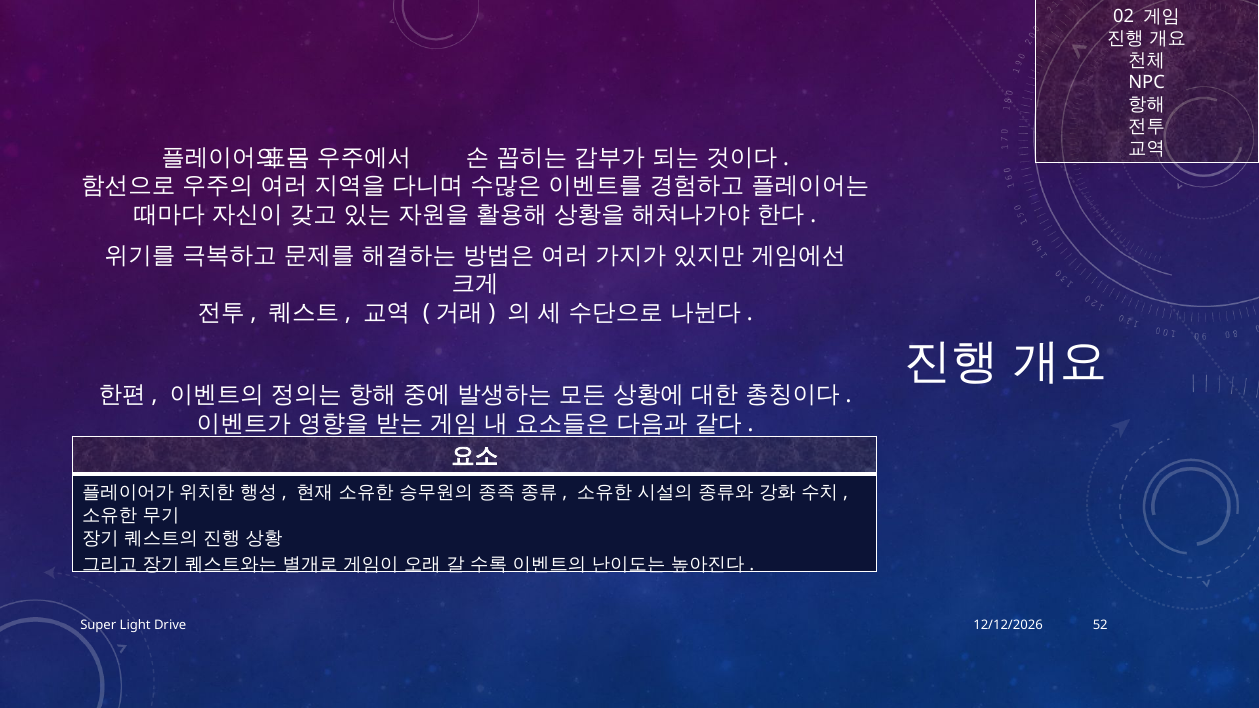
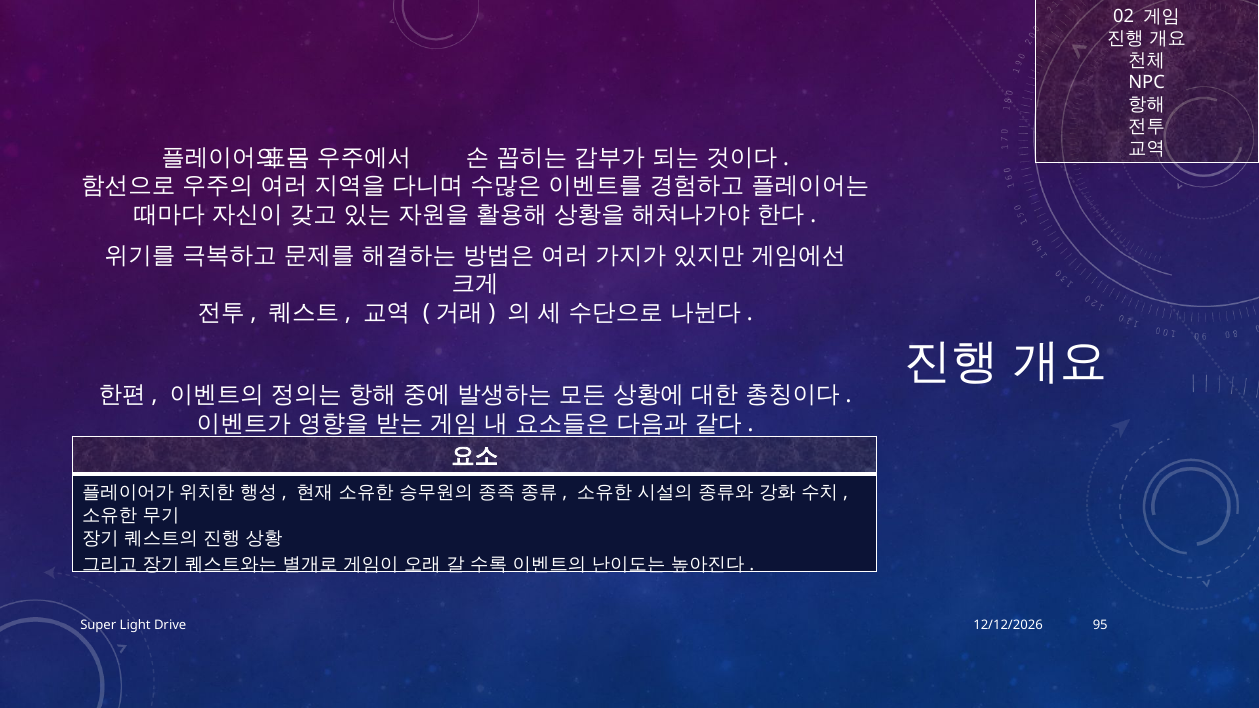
52: 52 -> 95
